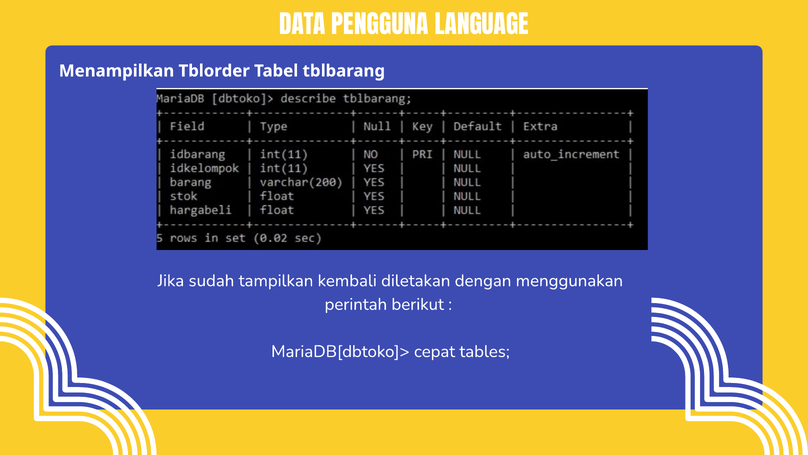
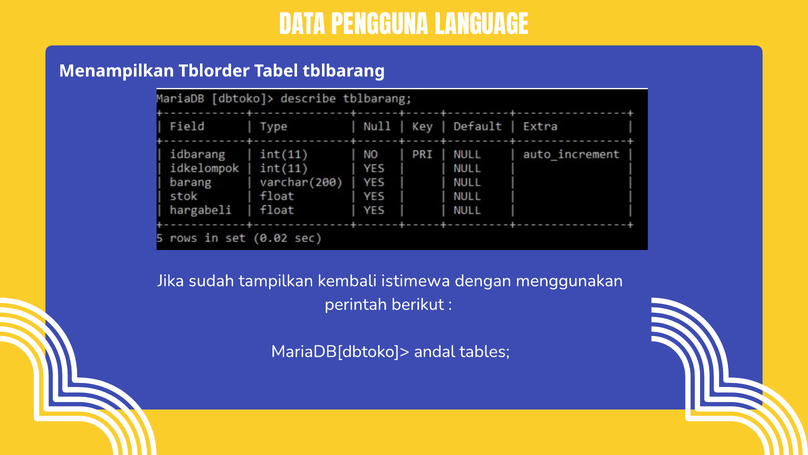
diletakan: diletakan -> istimewa
cepat: cepat -> andal
